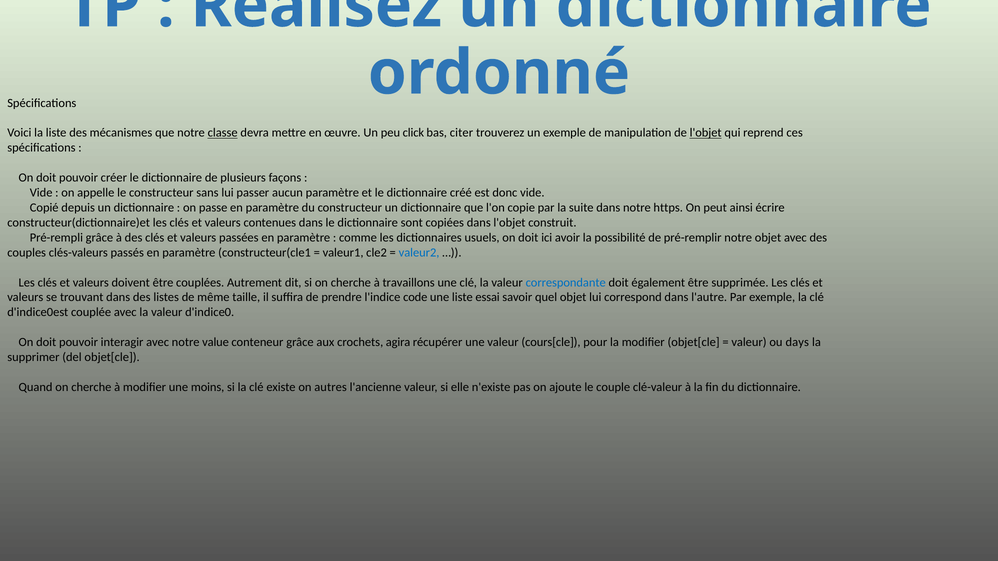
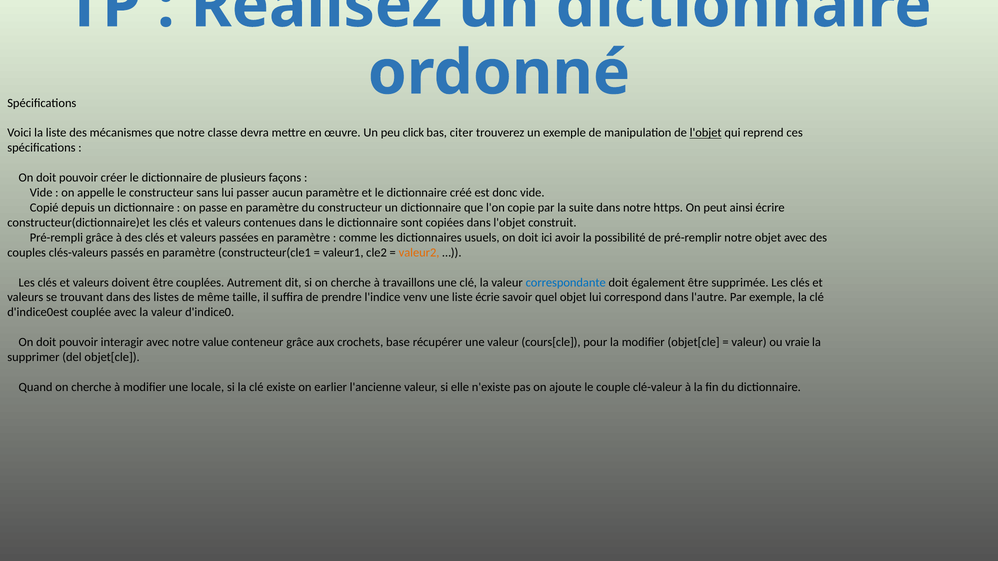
classe underline: present -> none
valeur2 colour: blue -> orange
code: code -> venv
essai: essai -> écrie
agira: agira -> base
days: days -> vraie
moins: moins -> locale
autres: autres -> earlier
